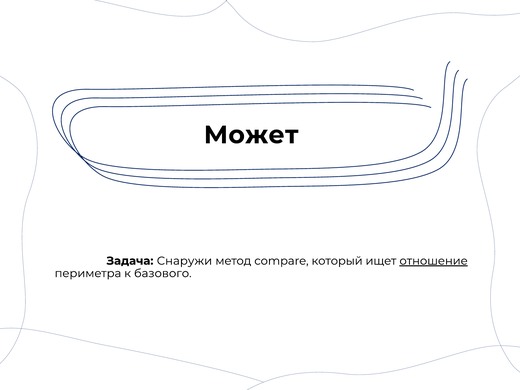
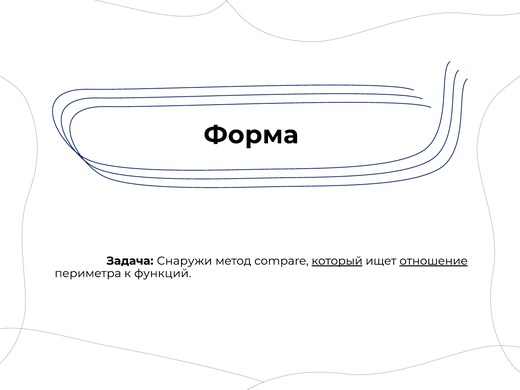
Может: Может -> Форма
который underline: none -> present
базового: базового -> функций
